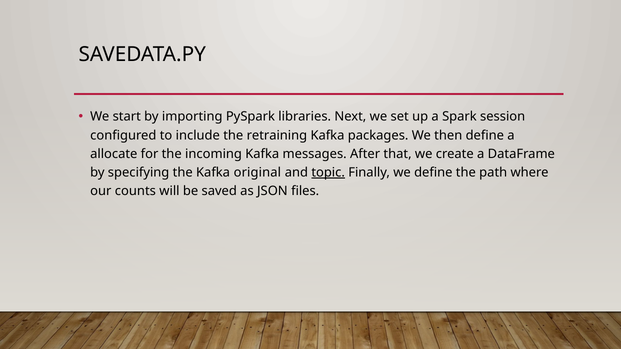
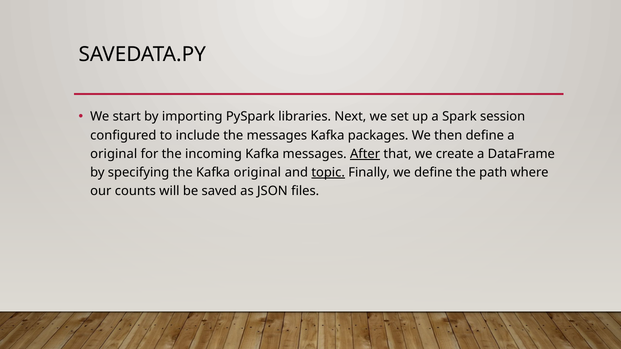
the retraining: retraining -> messages
allocate at (114, 154): allocate -> original
After underline: none -> present
